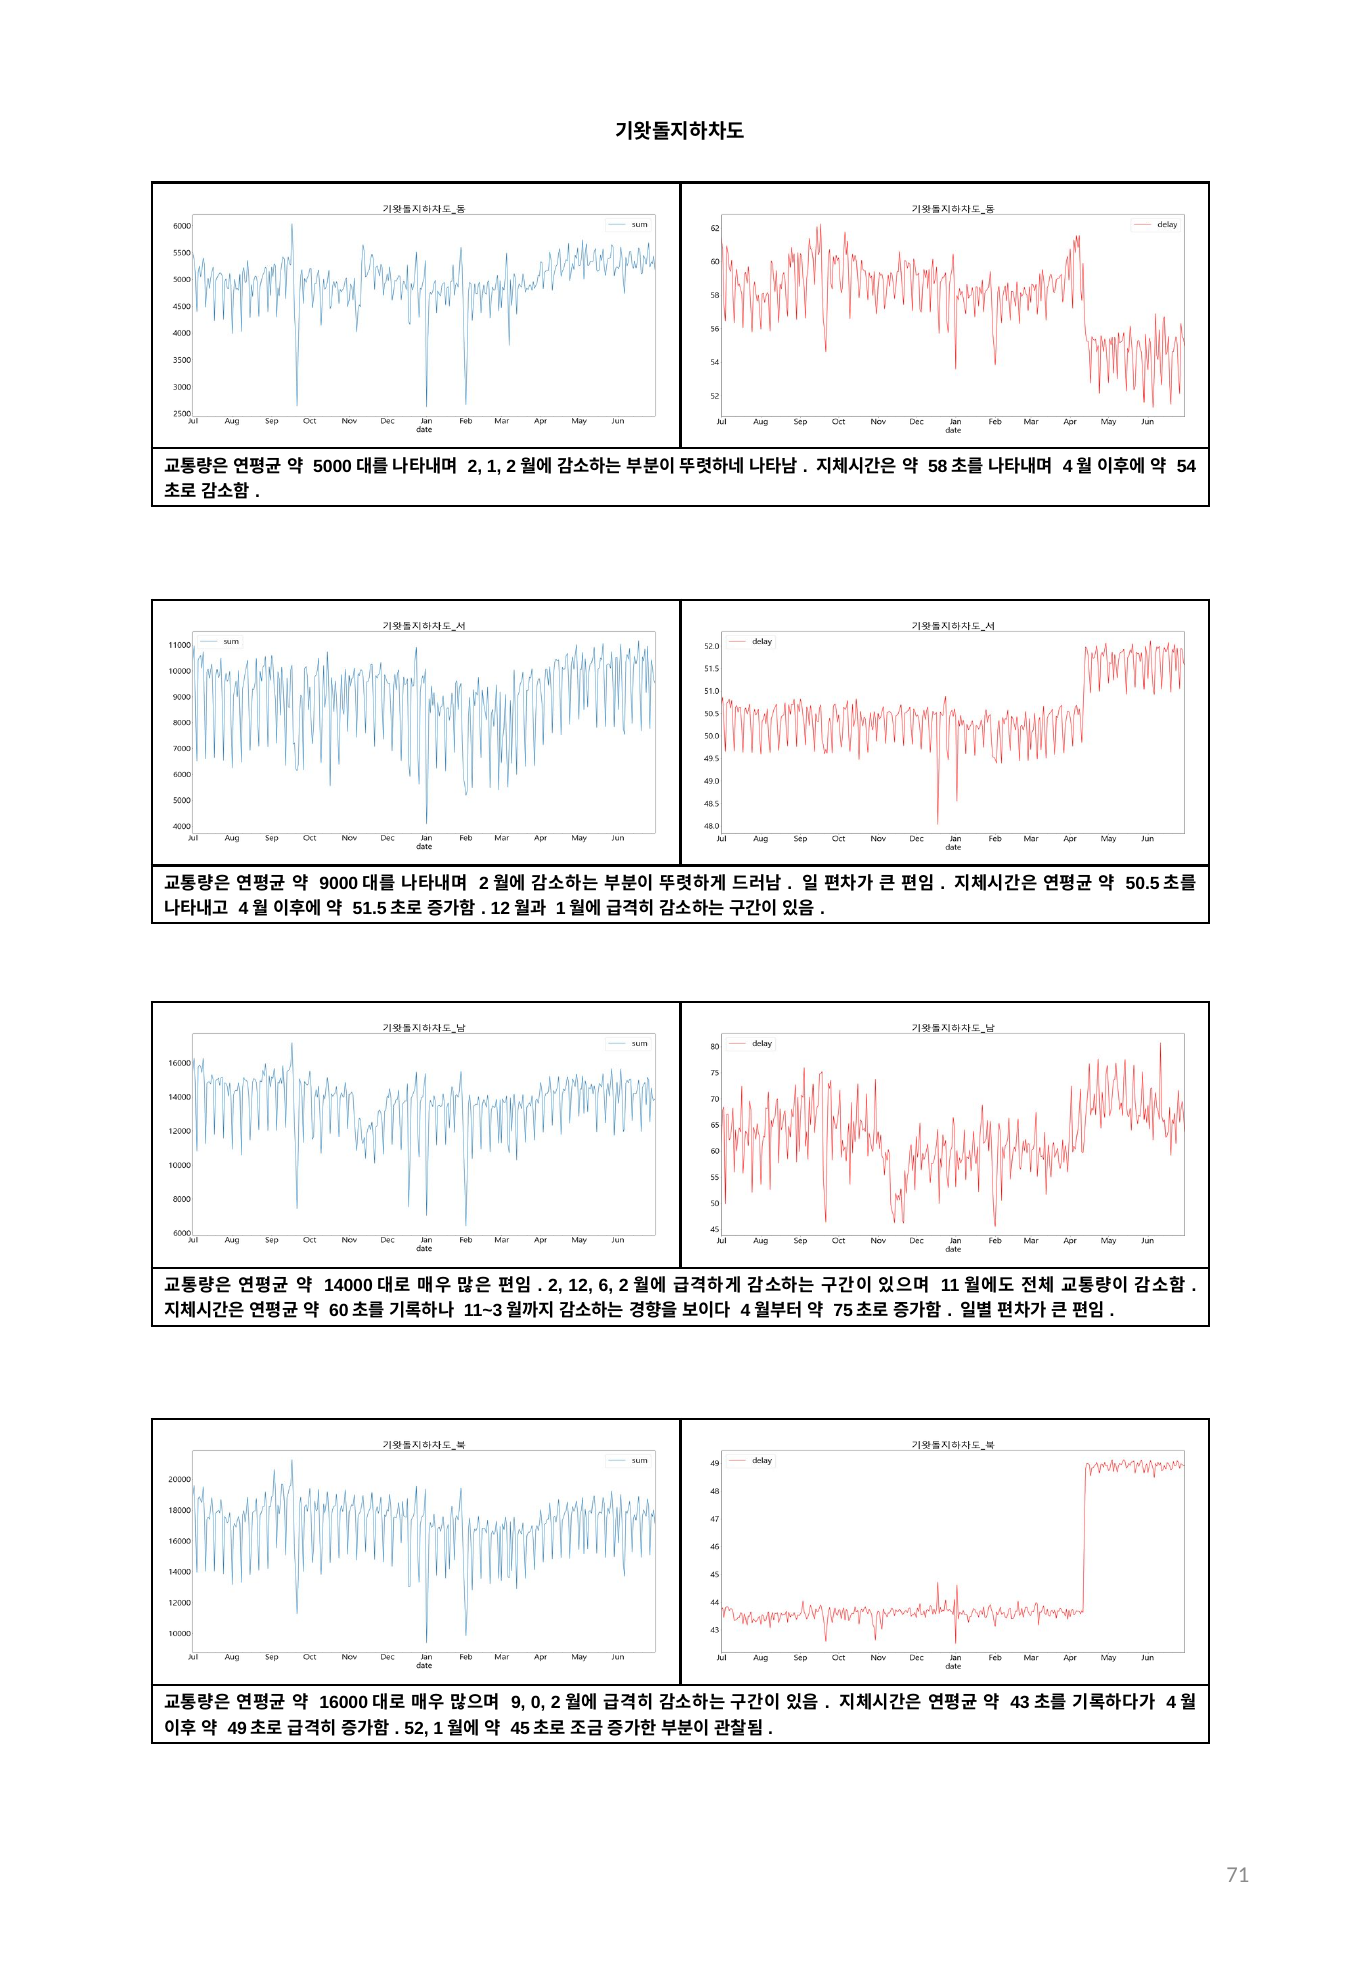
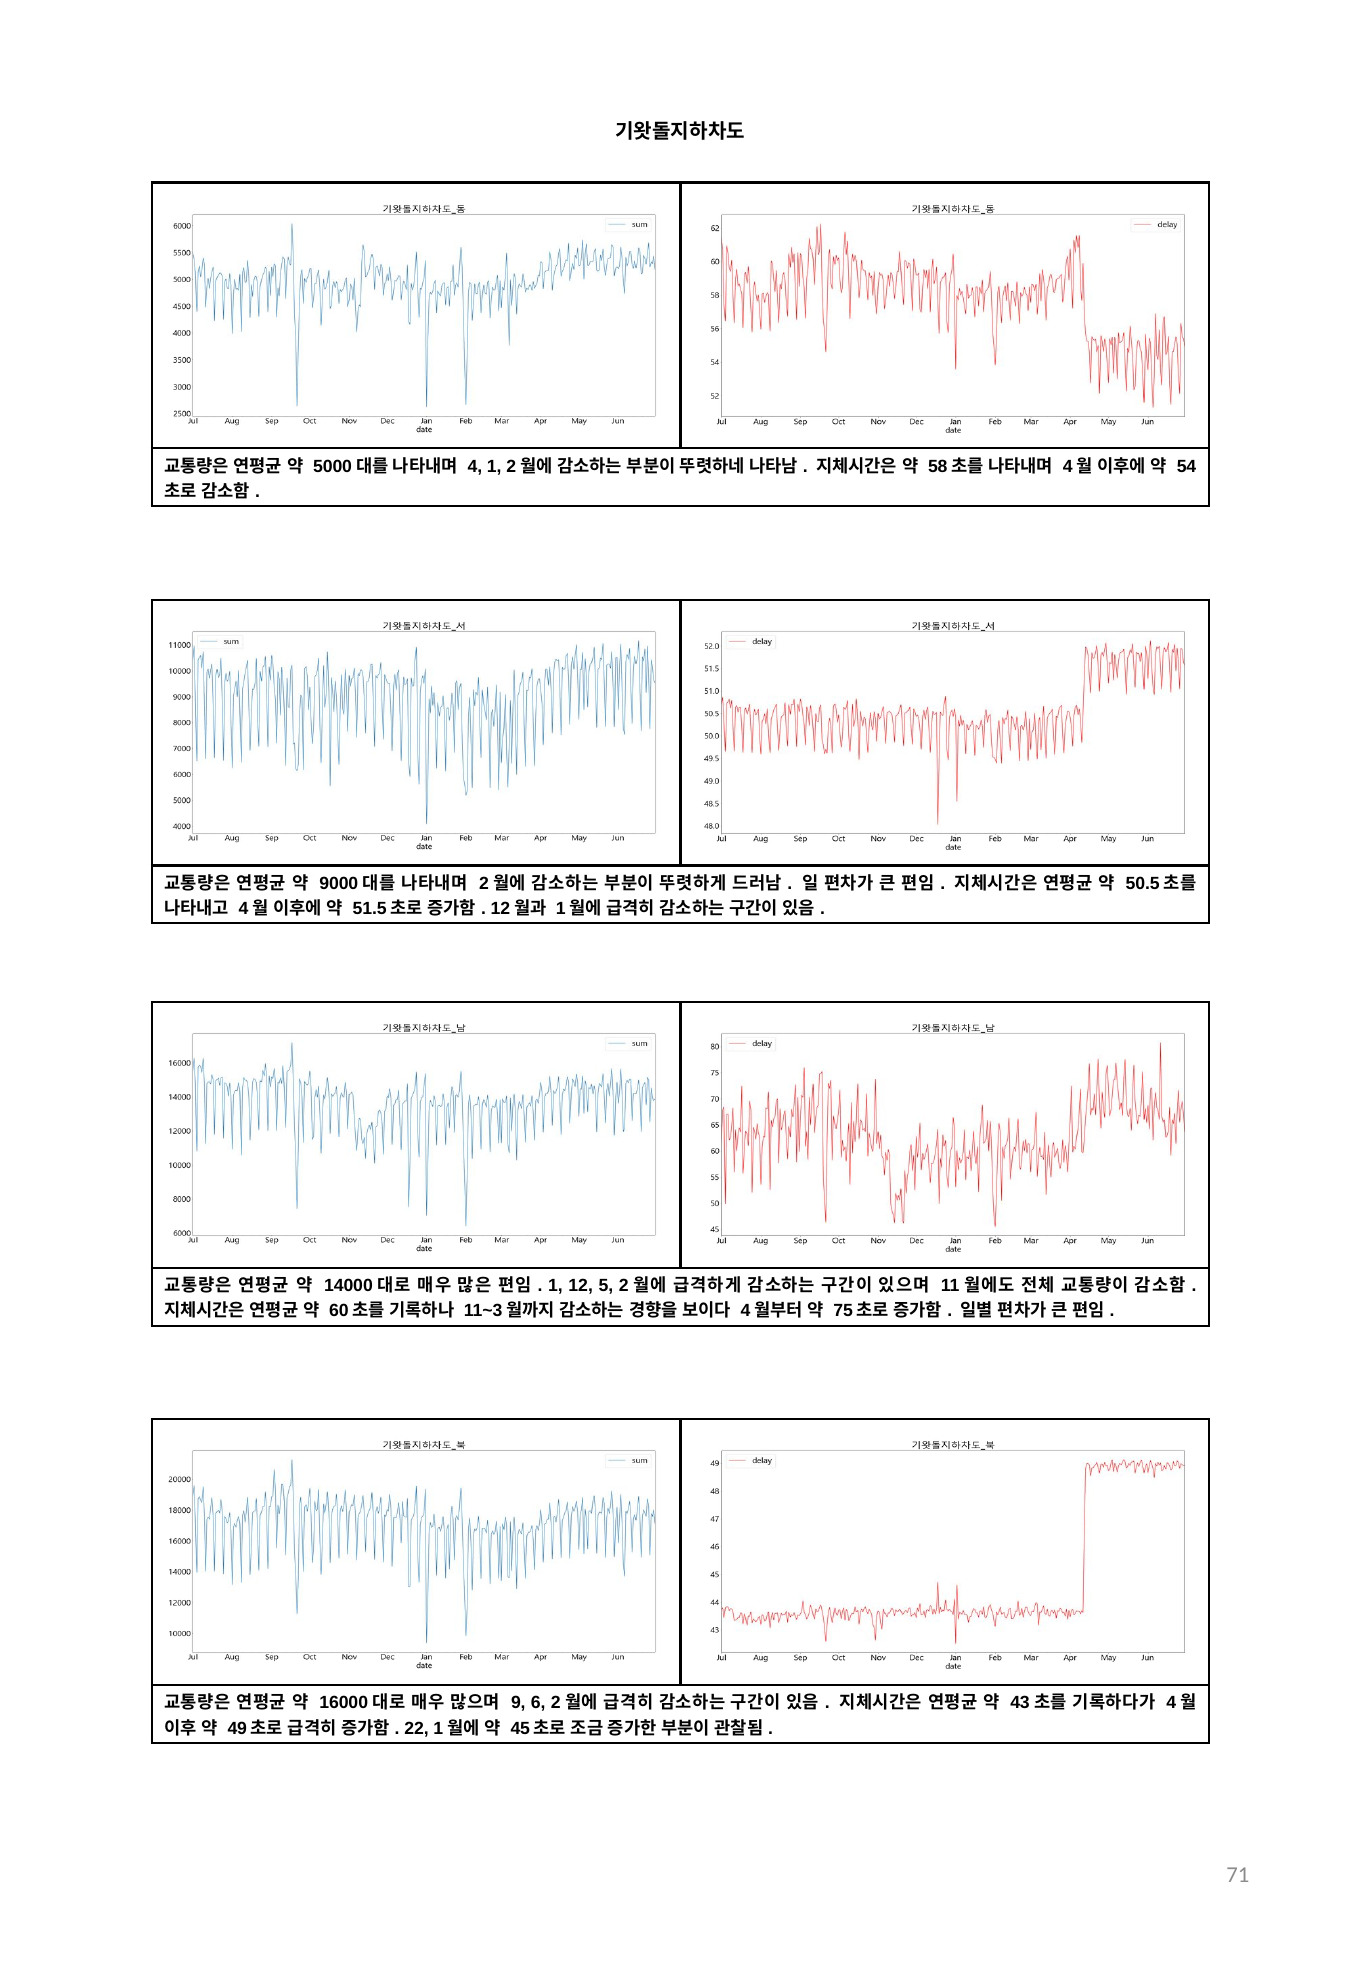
2 at (475, 466): 2 -> 4
2 at (555, 1286): 2 -> 1
6: 6 -> 5
0: 0 -> 6
52: 52 -> 22
